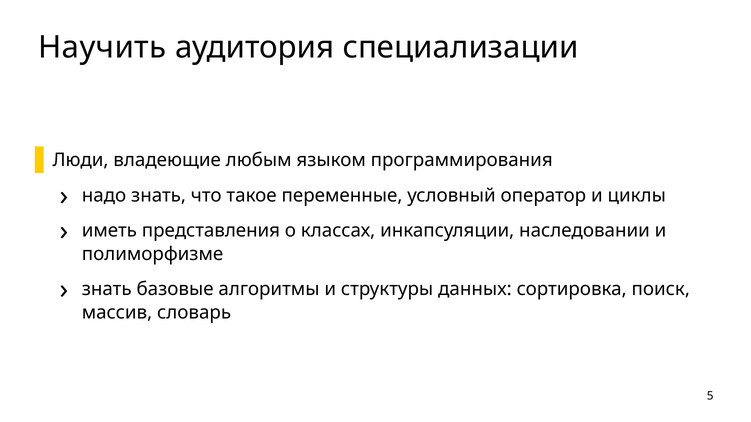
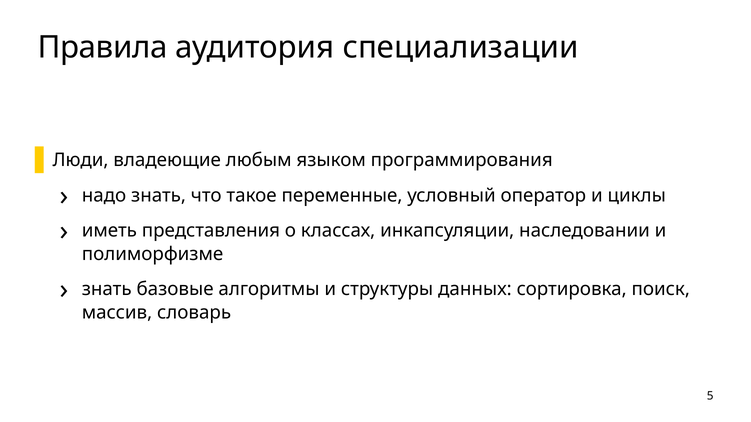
Научить: Научить -> Правила
